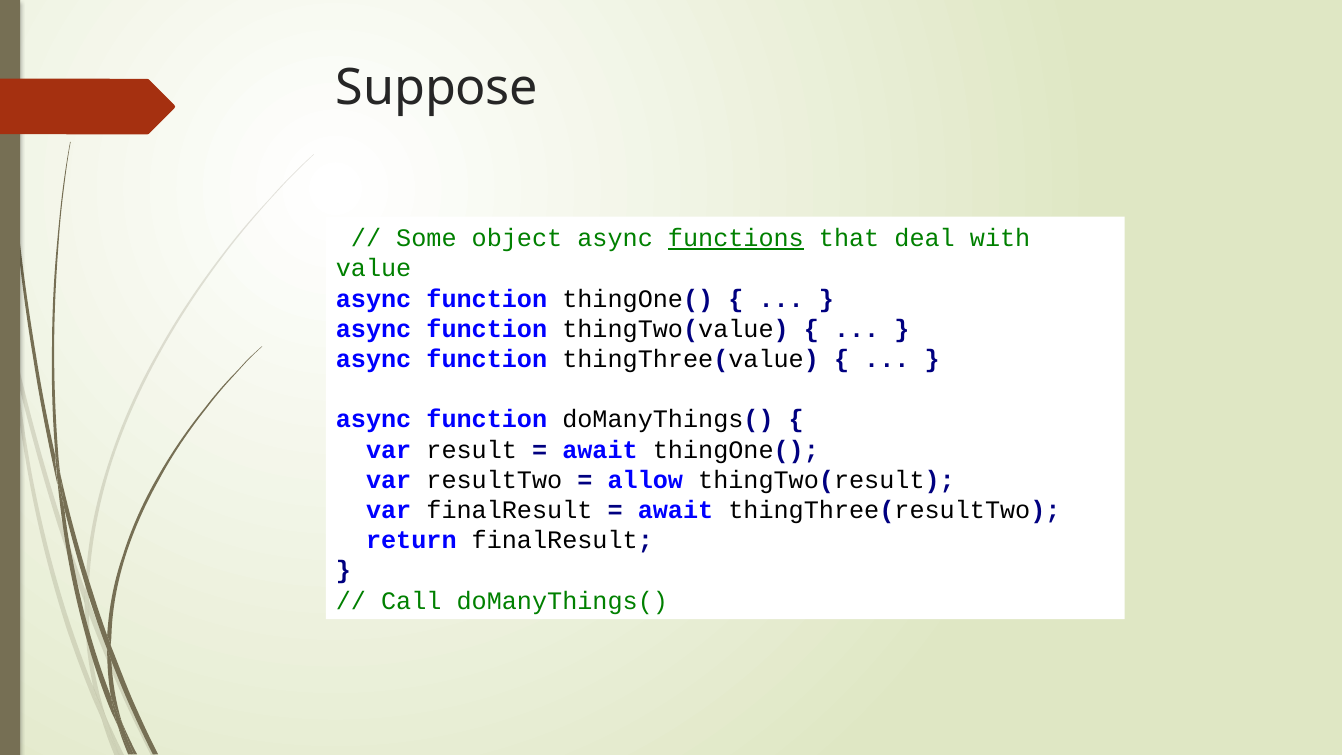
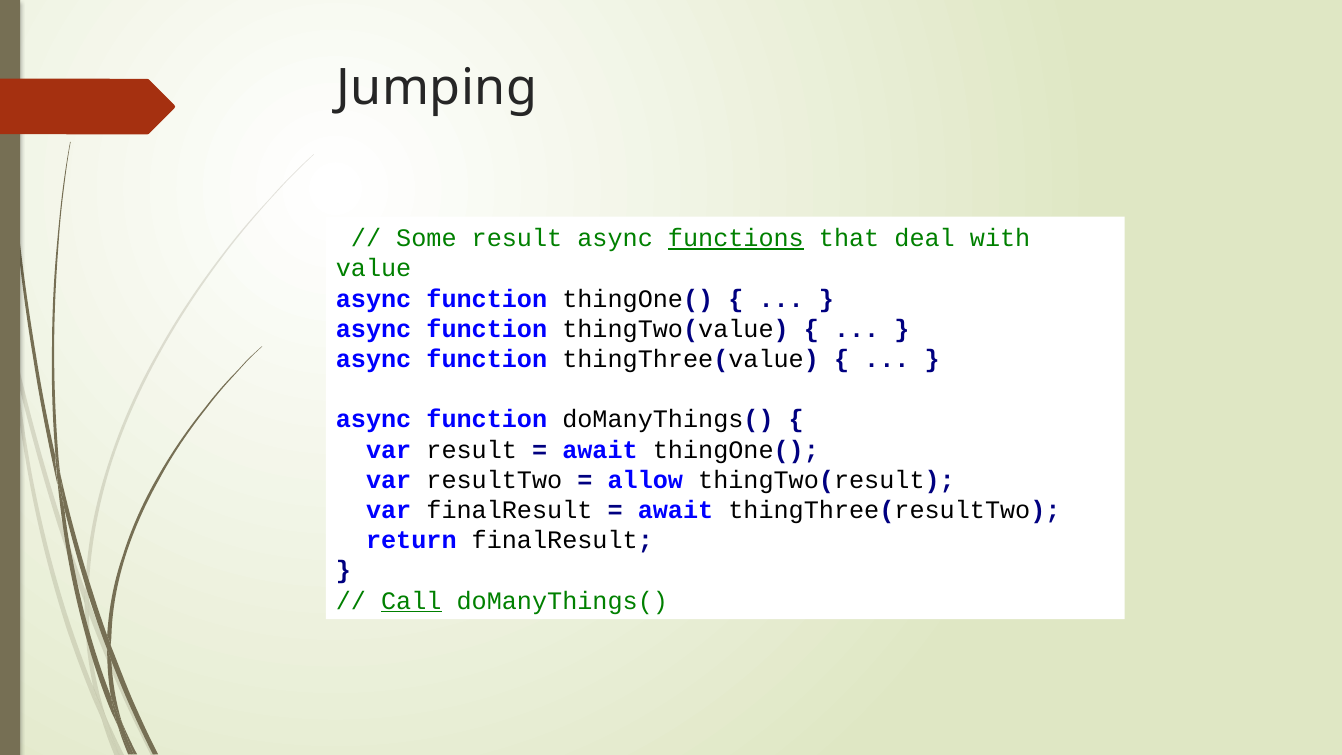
Suppose: Suppose -> Jumping
Some object: object -> result
Call underline: none -> present
